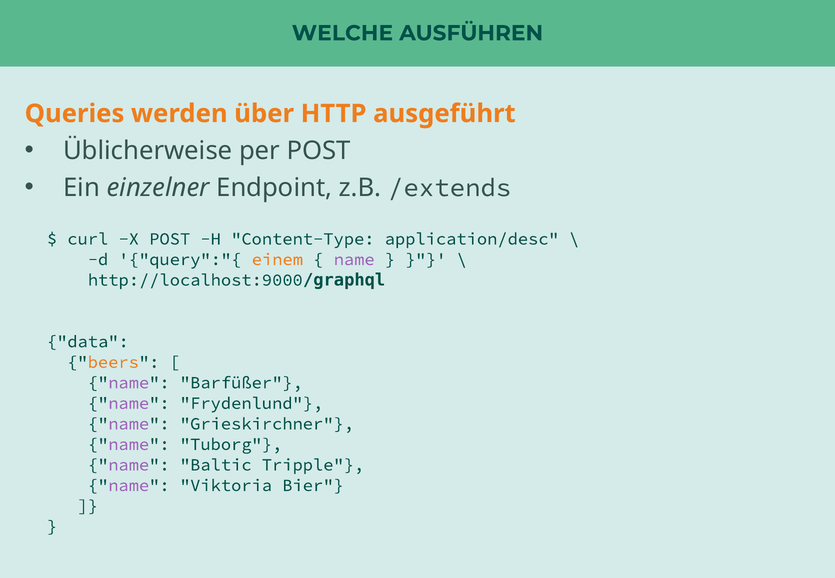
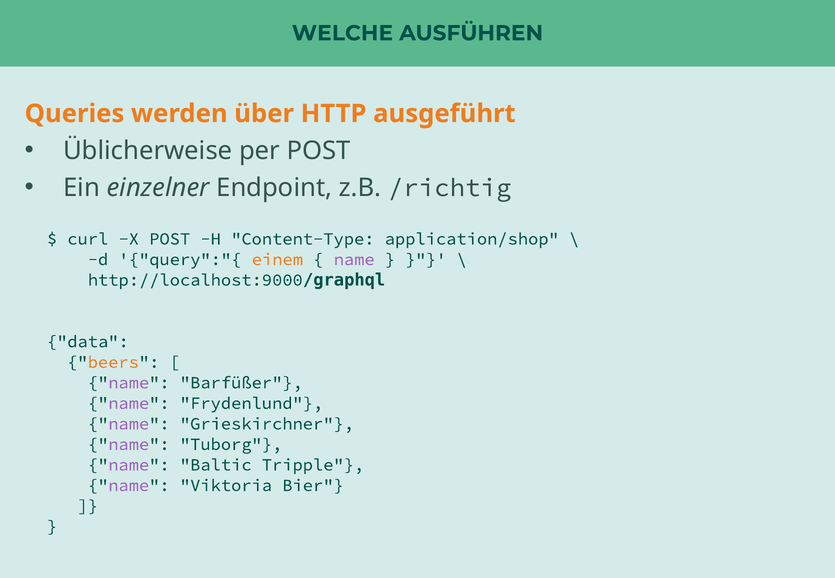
/extends: /extends -> /richtig
application/desc: application/desc -> application/shop
